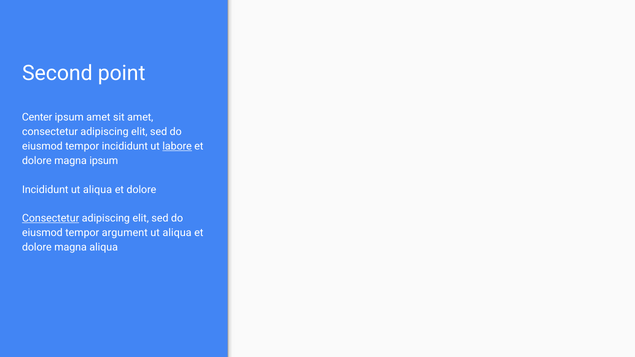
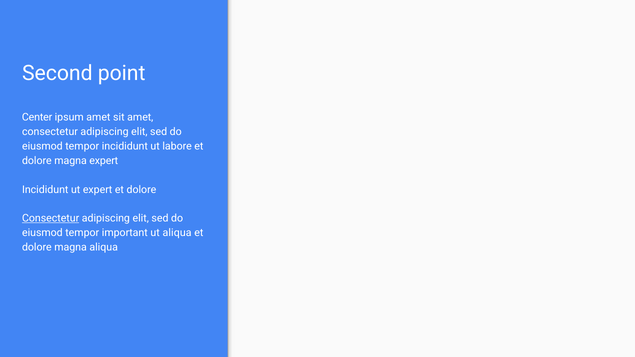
labore underline: present -> none
magna ipsum: ipsum -> expert
Incididunt ut aliqua: aliqua -> expert
argument: argument -> important
